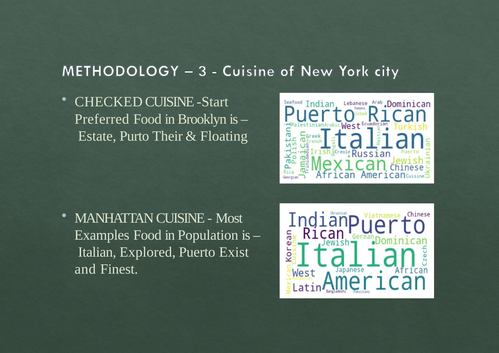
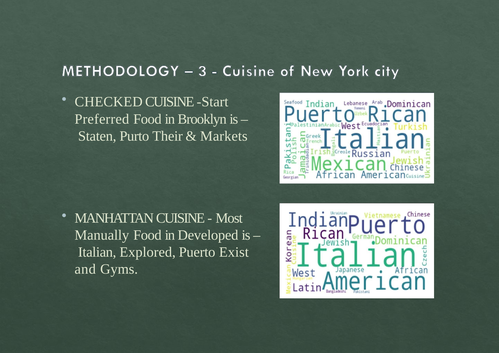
Estate: Estate -> Staten
Floating: Floating -> Markets
Examples: Examples -> Manually
Population: Population -> Developed
Finest: Finest -> Gyms
